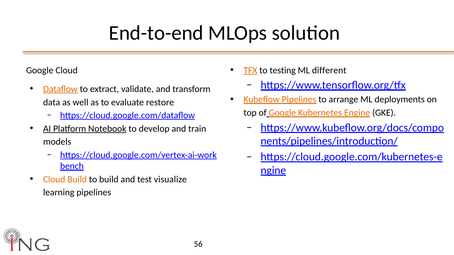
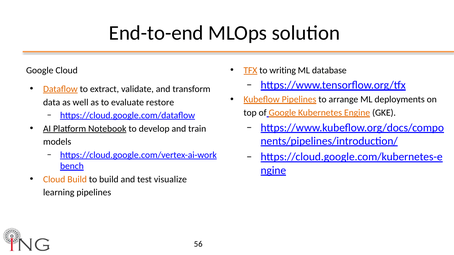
testing: testing -> writing
different: different -> database
